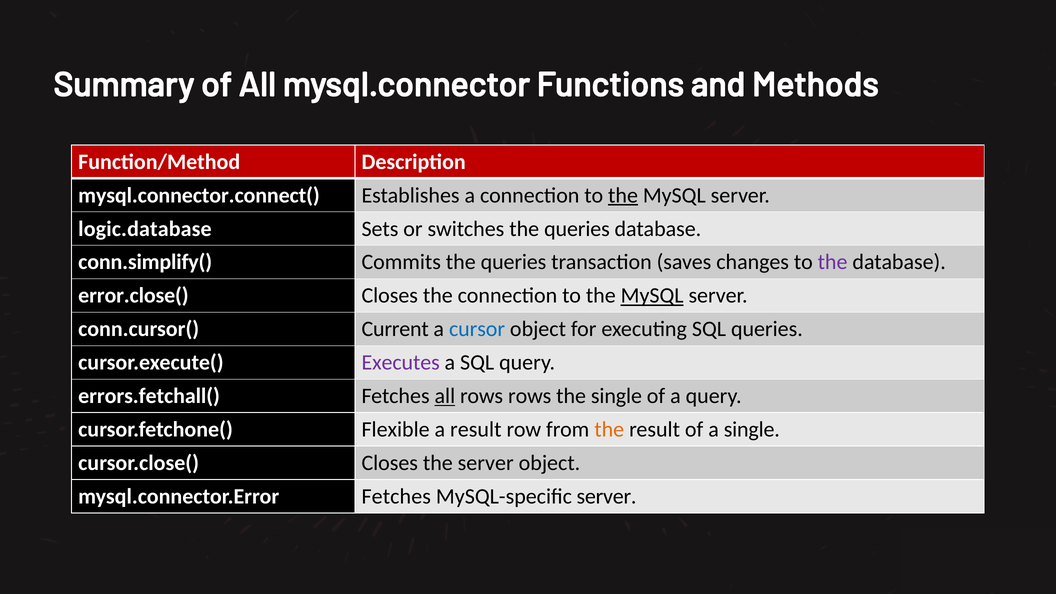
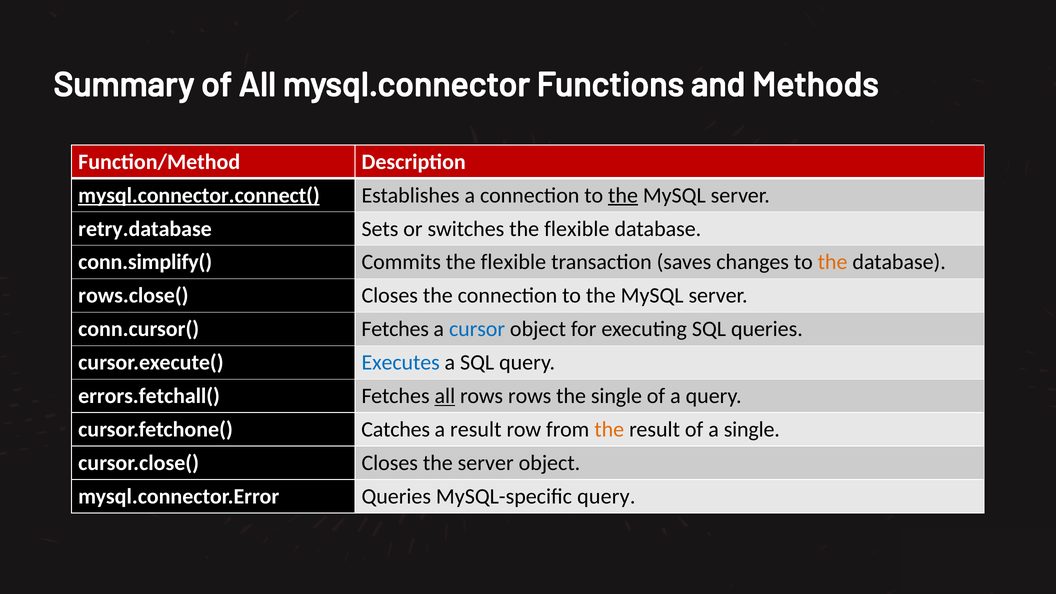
mysql.connector.connect( underline: none -> present
logic.database: logic.database -> retry.database
switches the queries: queries -> flexible
Commits the queries: queries -> flexible
the at (833, 262) colour: purple -> orange
error.close(: error.close( -> rows.close(
MySQL at (652, 296) underline: present -> none
conn.cursor( Current: Current -> Fetches
Executes colour: purple -> blue
Flexible: Flexible -> Catches
mysql.connector.Error Fetches: Fetches -> Queries
MySQL-specific server: server -> query
